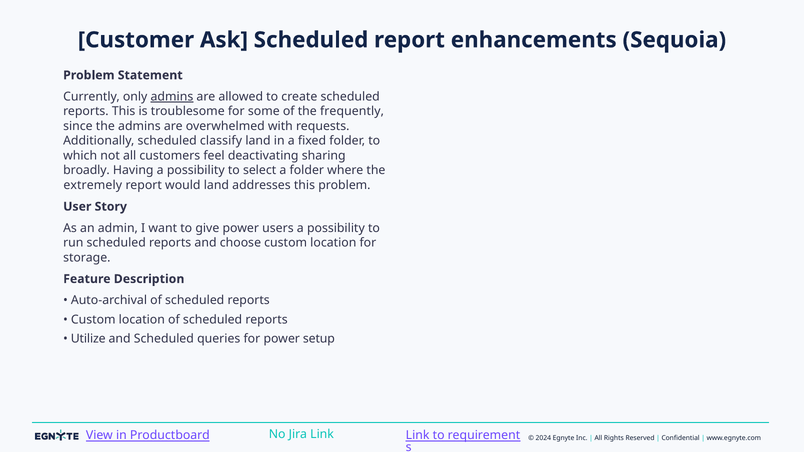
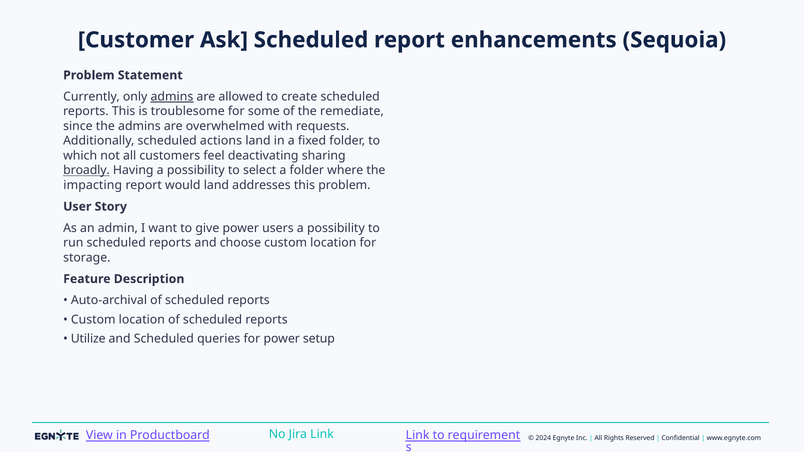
frequently: frequently -> remediate
classify: classify -> actions
broadly underline: none -> present
extremely: extremely -> impacting
